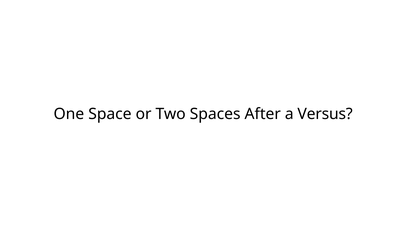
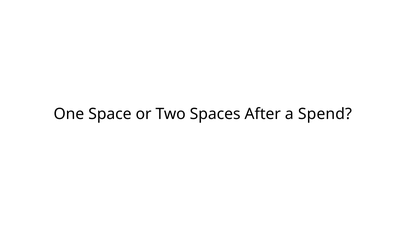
Versus: Versus -> Spend
